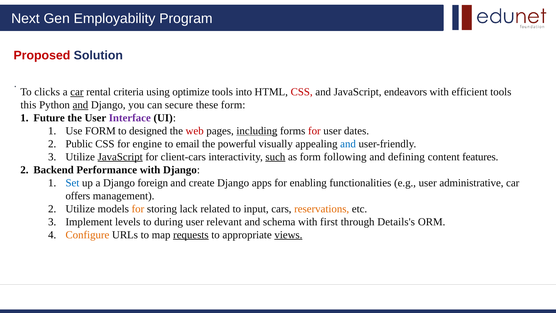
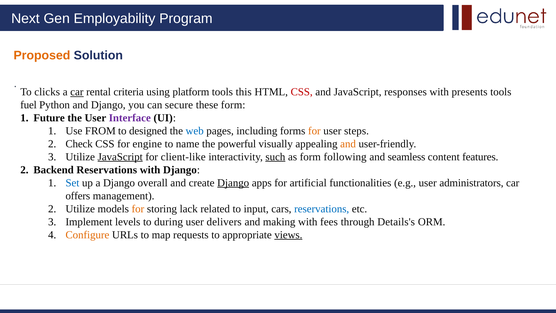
Proposed colour: red -> orange
optimize: optimize -> platform
into: into -> this
endeavors: endeavors -> responses
efficient: efficient -> presents
this: this -> fuel
and at (80, 105) underline: present -> none
Use FORM: FORM -> FROM
web colour: red -> blue
including underline: present -> none
for at (314, 131) colour: red -> orange
dates: dates -> steps
Public: Public -> Check
email: email -> name
and at (348, 144) colour: blue -> orange
client-cars: client-cars -> client-like
defining: defining -> seamless
Backend Performance: Performance -> Reservations
foreign: foreign -> overall
Django at (233, 183) underline: none -> present
enabling: enabling -> artificial
administrative: administrative -> administrators
reservations at (322, 209) colour: orange -> blue
relevant: relevant -> delivers
schema: schema -> making
first: first -> fees
requests underline: present -> none
